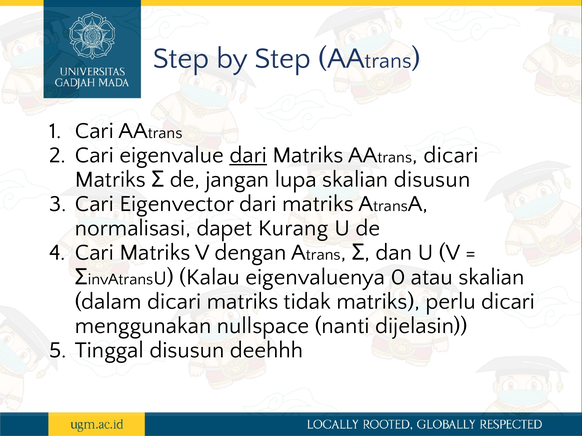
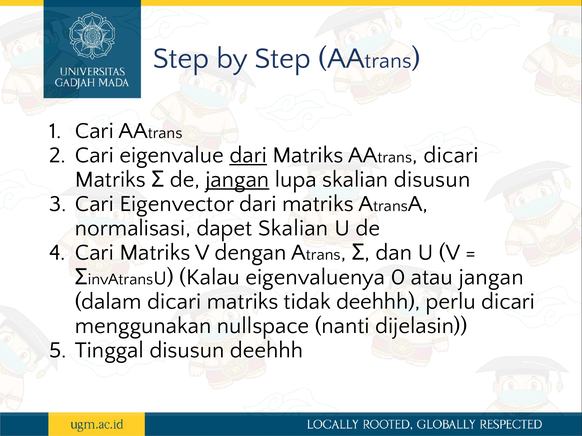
jangan at (237, 180) underline: none -> present
dapet Kurang: Kurang -> Skalian
atau skalian: skalian -> jangan
tidak matriks: matriks -> deehhh
